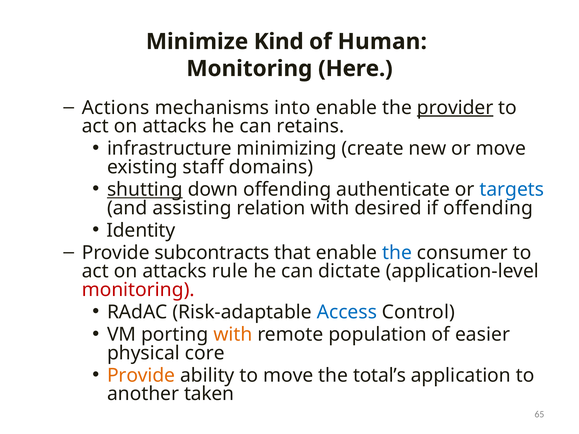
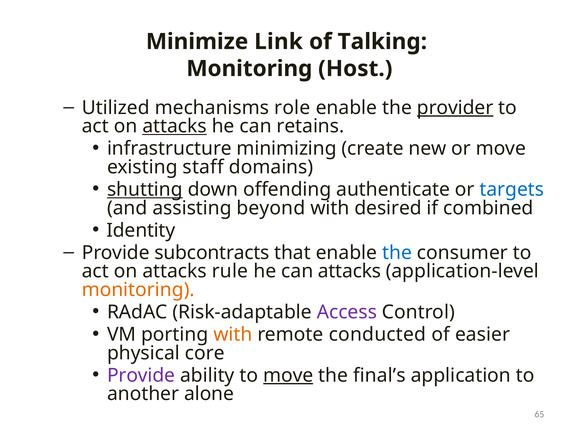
Kind: Kind -> Link
Human: Human -> Talking
Here: Here -> Host
Actions: Actions -> Utilized
into: into -> role
attacks at (175, 126) underline: none -> present
relation: relation -> beyond
if offending: offending -> combined
can dictate: dictate -> attacks
monitoring at (138, 290) colour: red -> orange
Access colour: blue -> purple
population: population -> conducted
Provide at (141, 376) colour: orange -> purple
move at (288, 376) underline: none -> present
total’s: total’s -> final’s
taken: taken -> alone
